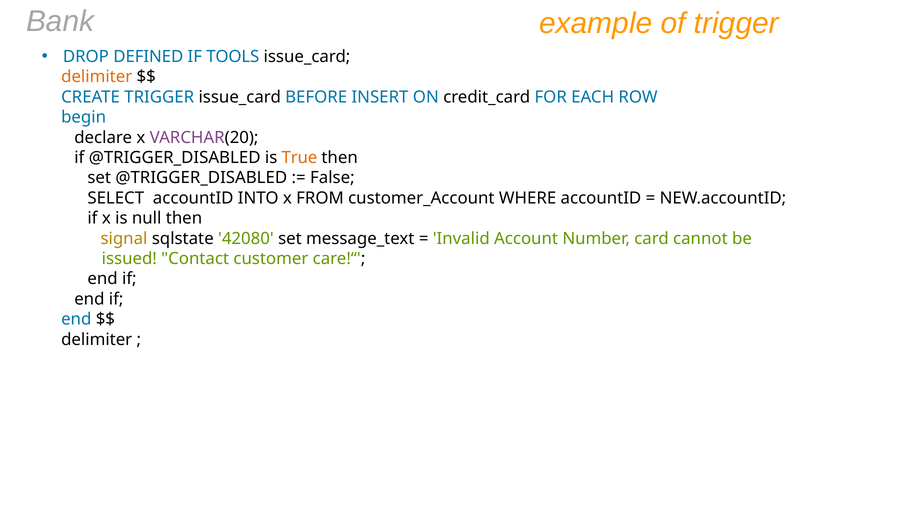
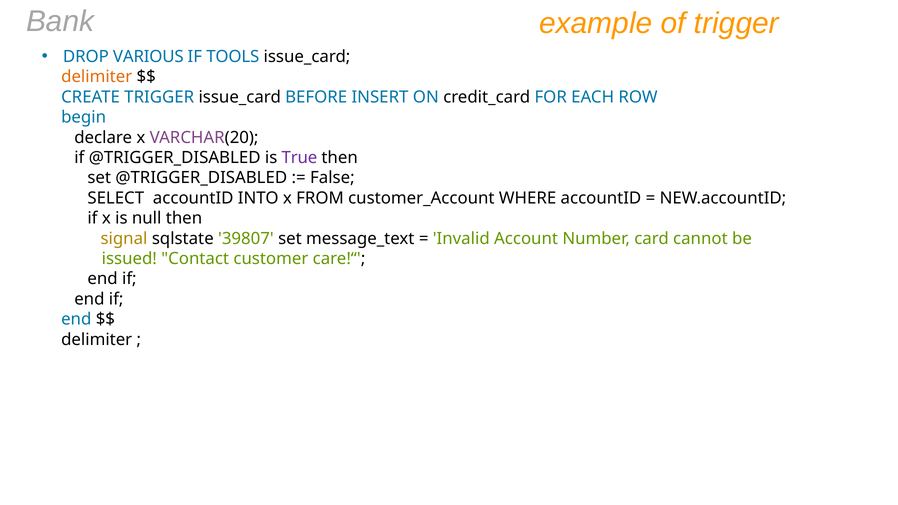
DEFINED: DEFINED -> VARIOUS
True colour: orange -> purple
42080: 42080 -> 39807
